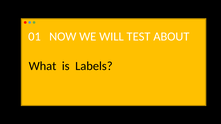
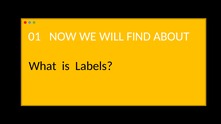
TEST: TEST -> FIND
